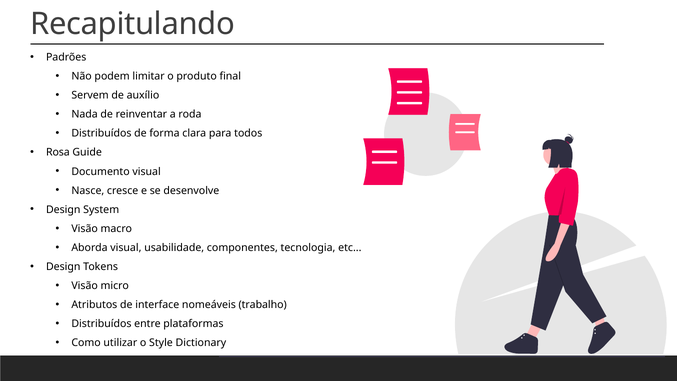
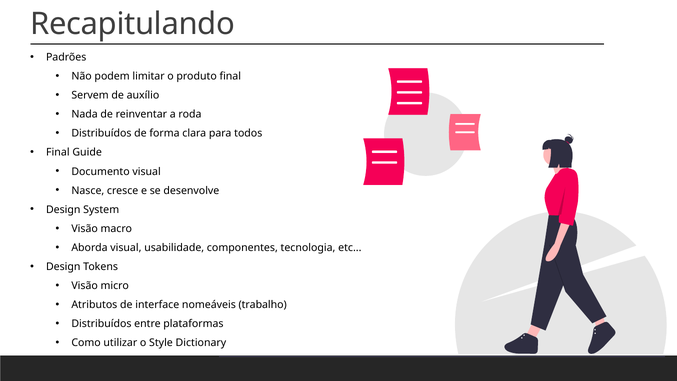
Rosa at (58, 152): Rosa -> Final
